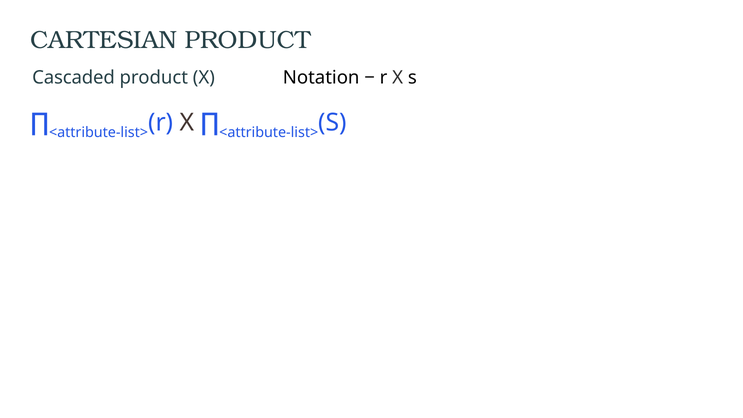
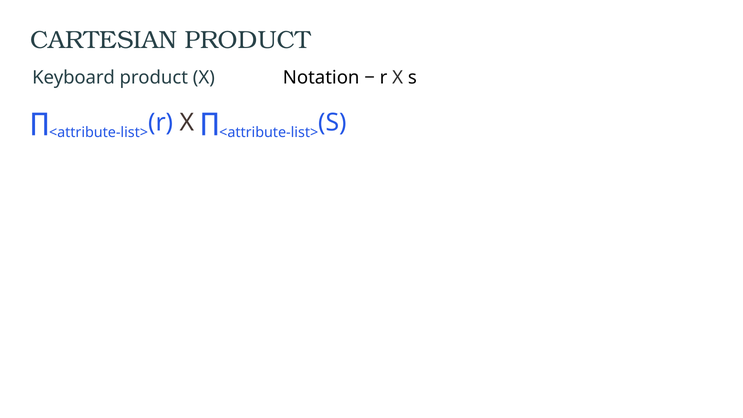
Cascaded: Cascaded -> Keyboard
